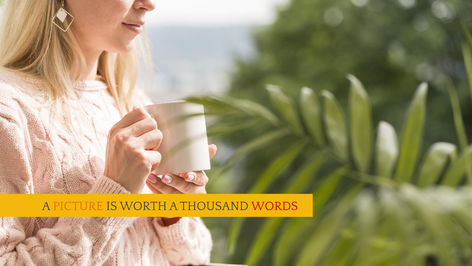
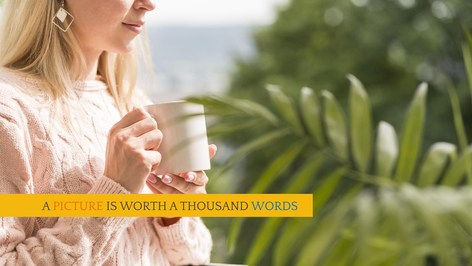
WORDS colour: red -> blue
